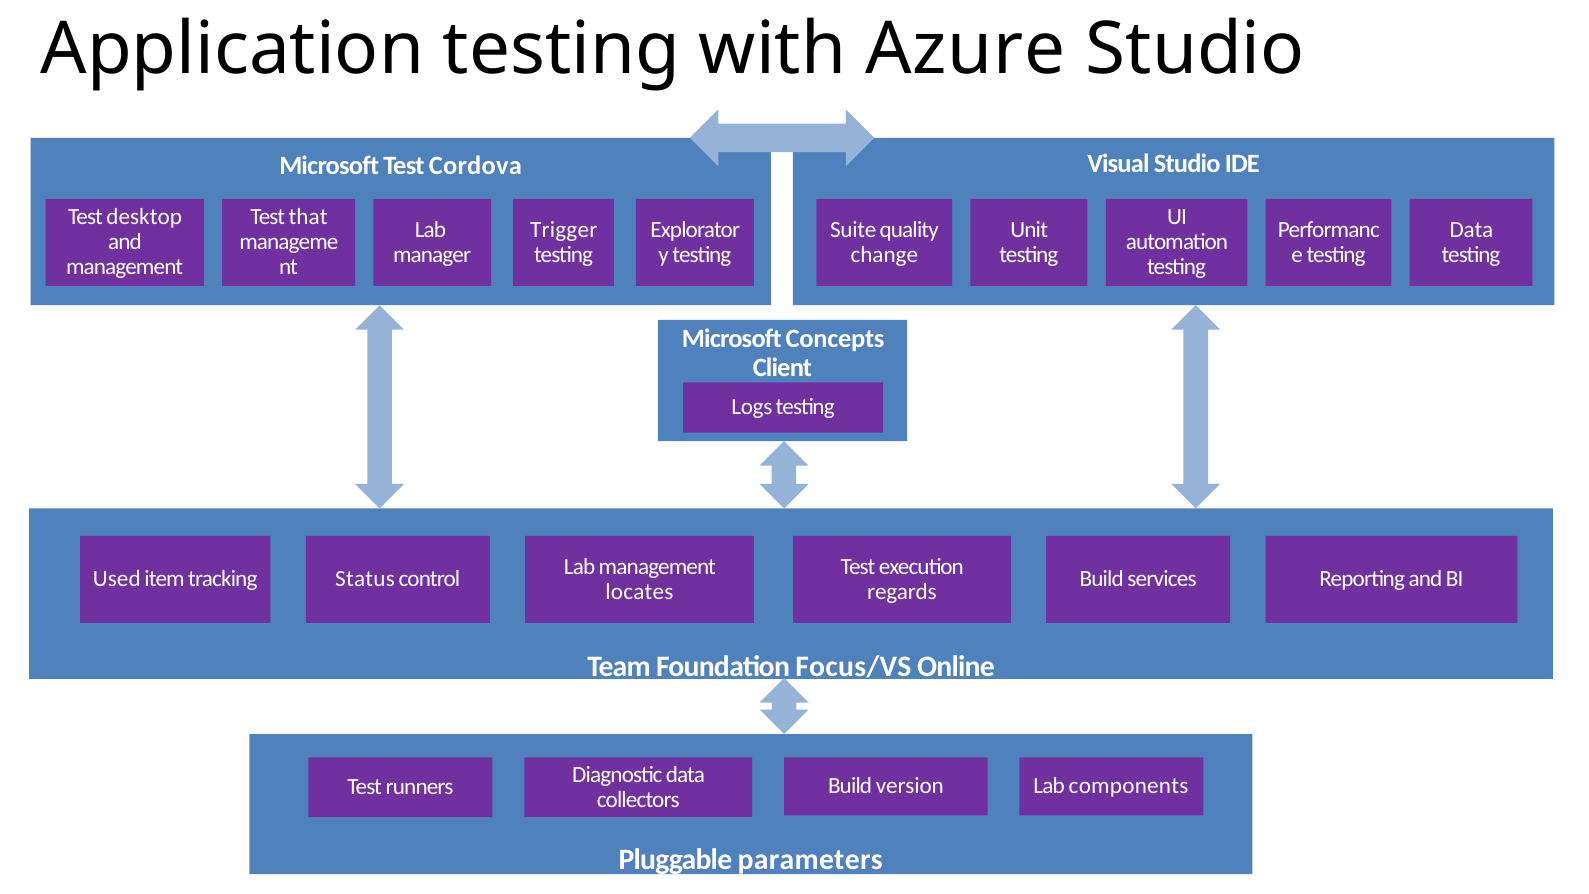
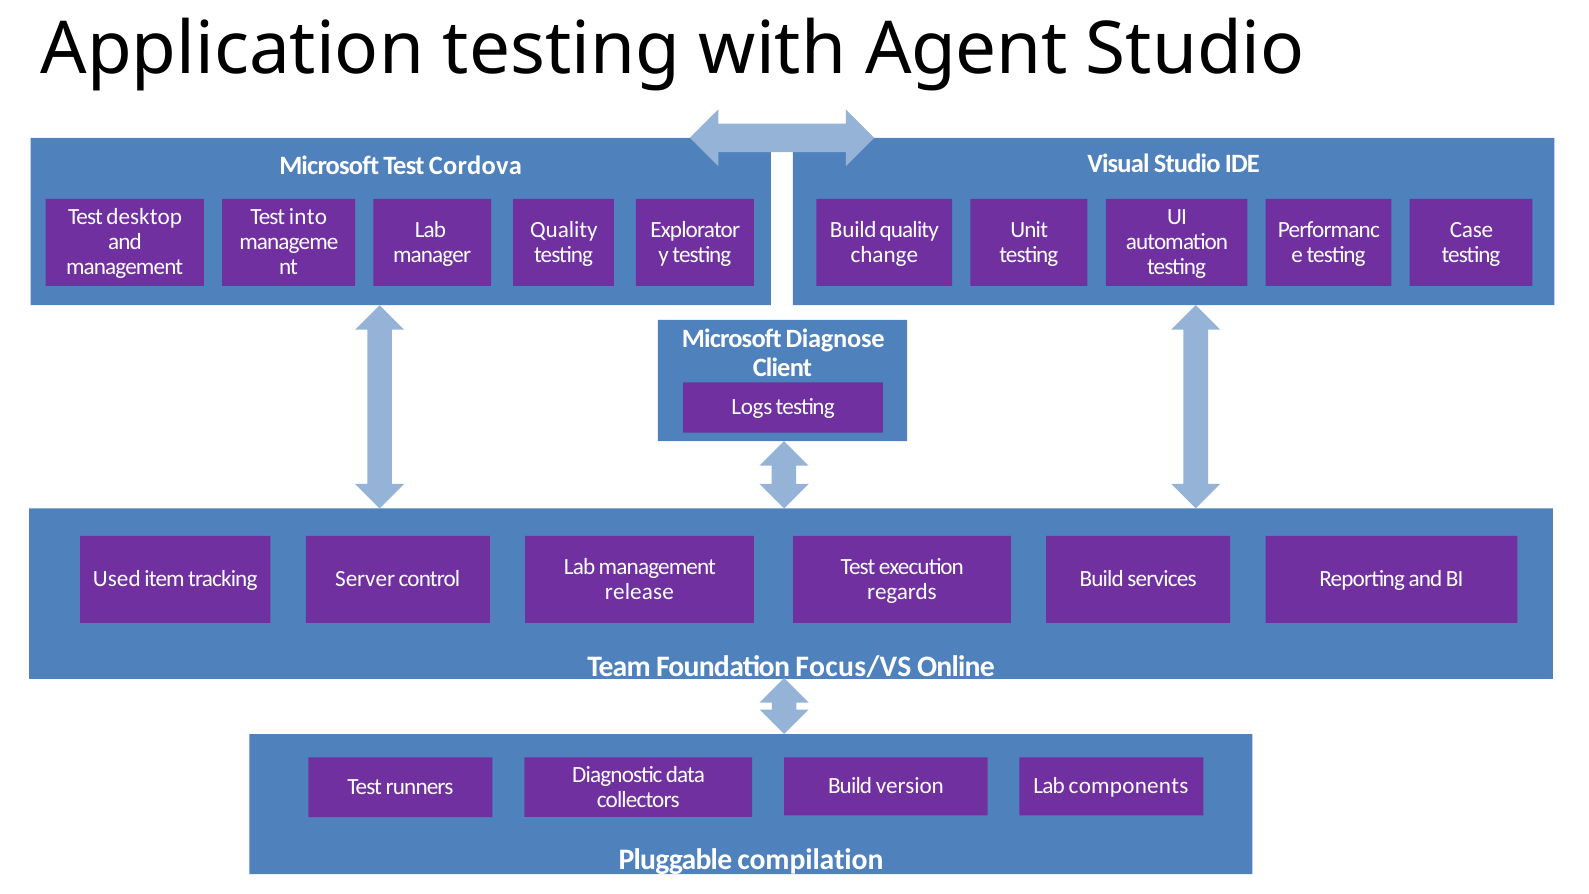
Azure: Azure -> Agent
that: that -> into
Trigger at (564, 230): Trigger -> Quality
Suite at (853, 230): Suite -> Build
Data at (1471, 230): Data -> Case
Concepts: Concepts -> Diagnose
Status: Status -> Server
locates: locates -> release
parameters: parameters -> compilation
